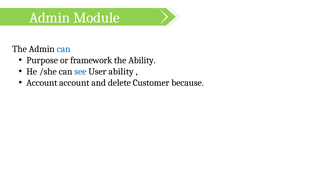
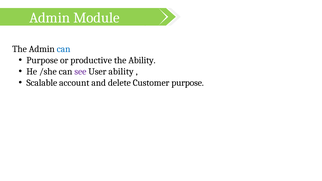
framework: framework -> productive
see colour: blue -> purple
Account at (42, 83): Account -> Scalable
Customer because: because -> purpose
